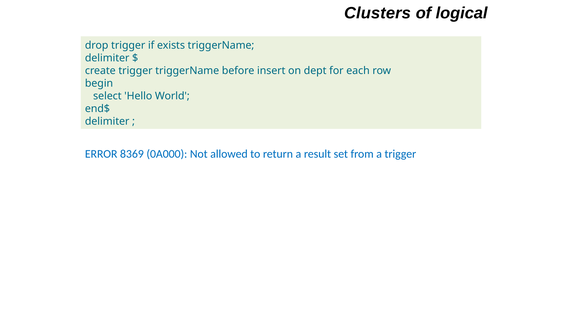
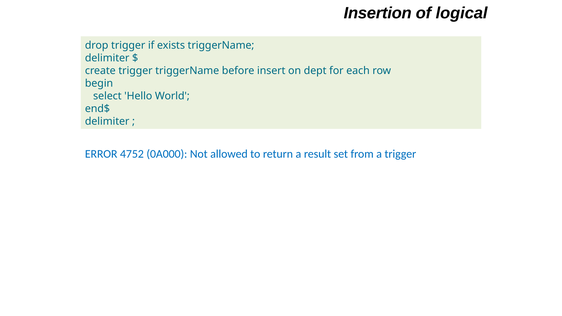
Clusters: Clusters -> Insertion
8369: 8369 -> 4752
